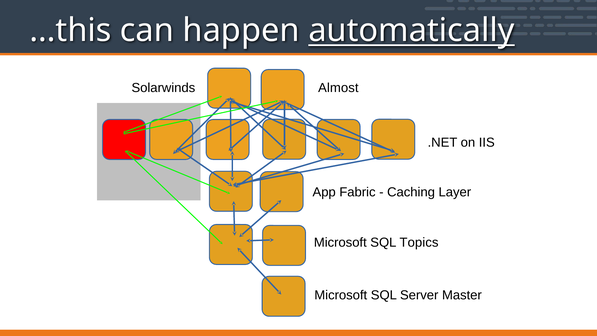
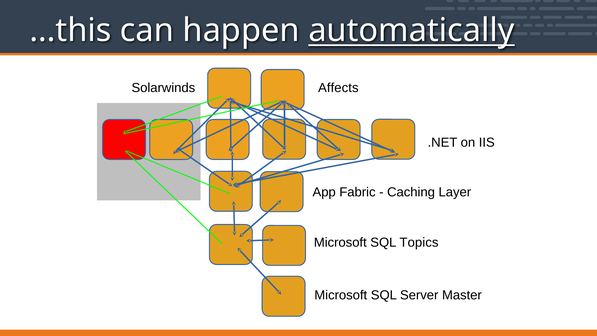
Almost: Almost -> Affects
